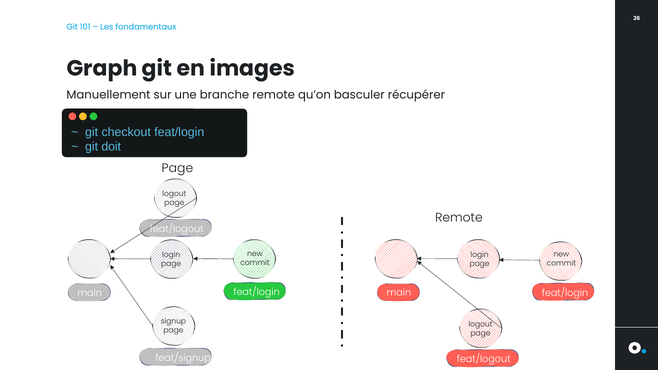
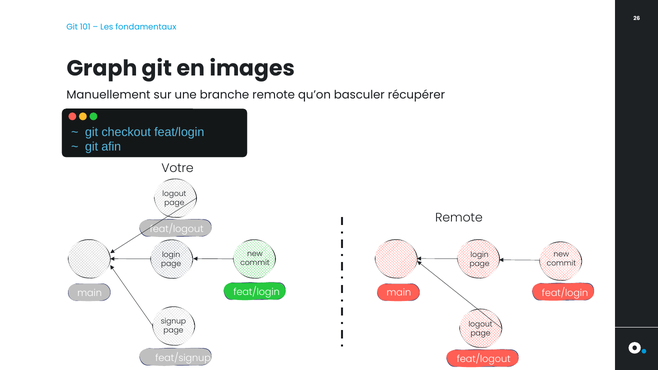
doit: doit -> afin
Page at (177, 168): Page -> Votre
